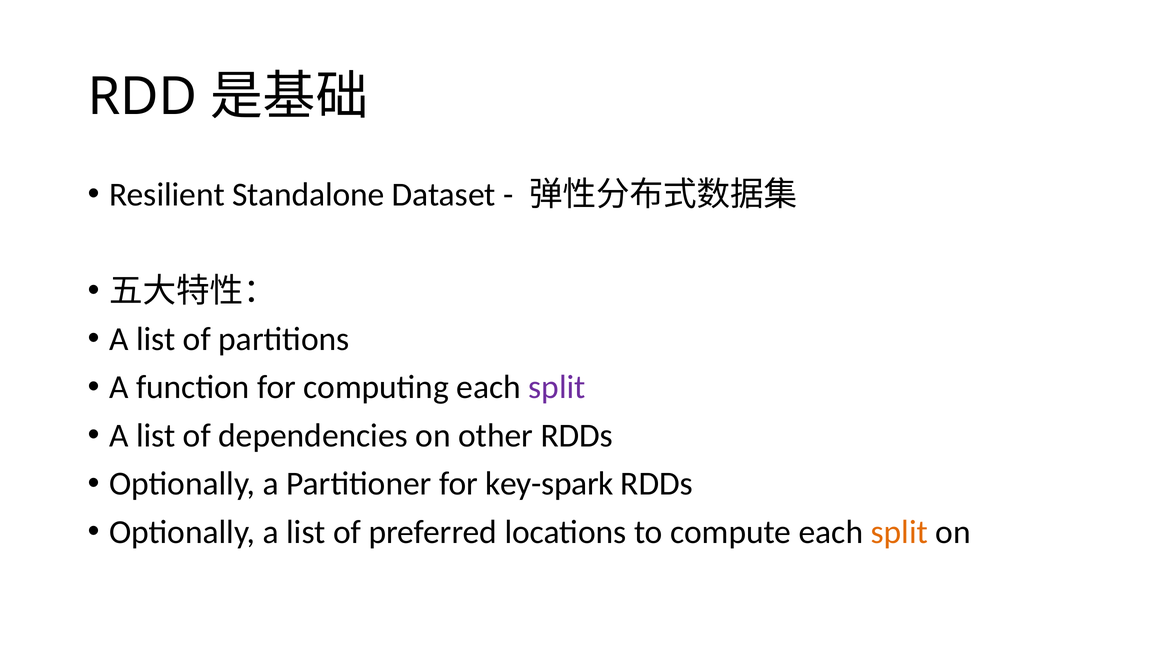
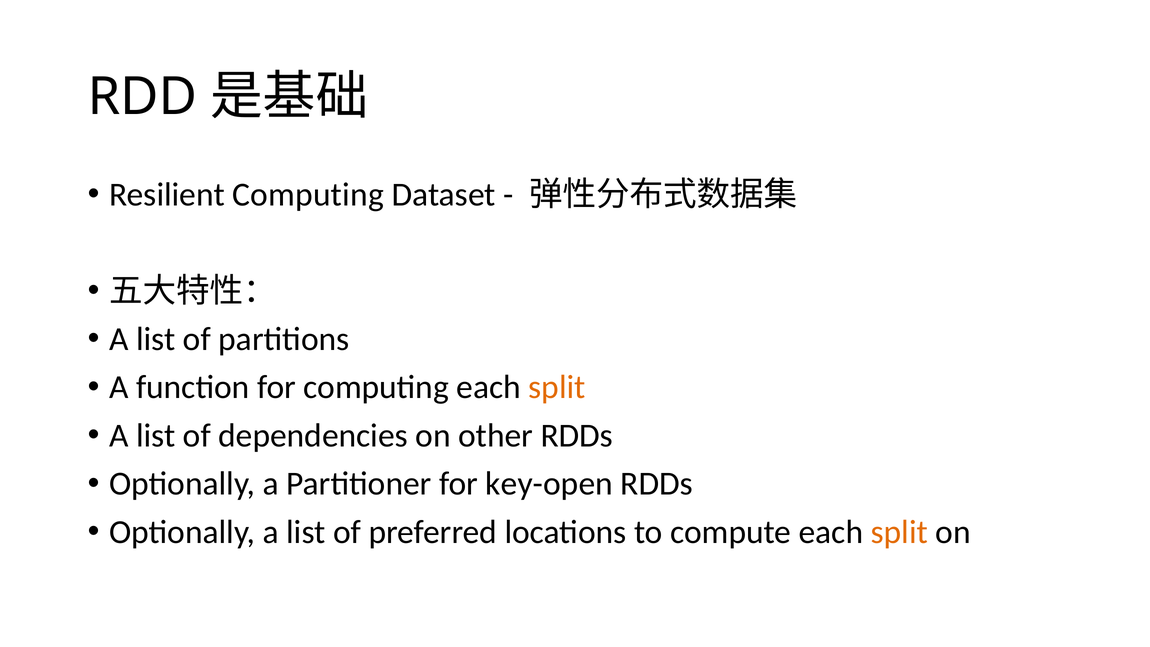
Resilient Standalone: Standalone -> Computing
split at (557, 387) colour: purple -> orange
key-spark: key-spark -> key-open
